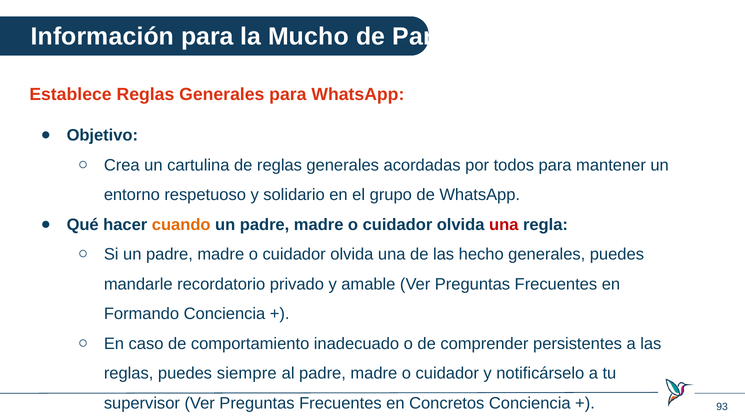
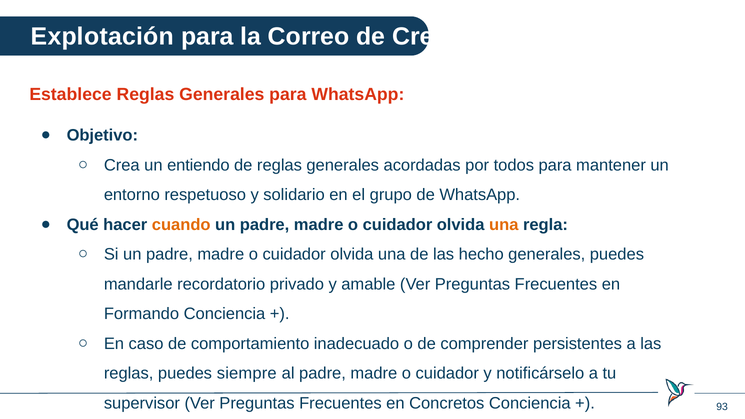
Información: Información -> Explotación
Mucho: Mucho -> Correo
de Para: Para -> Crea
cartulina: cartulina -> entiendo
una at (504, 225) colour: red -> orange
